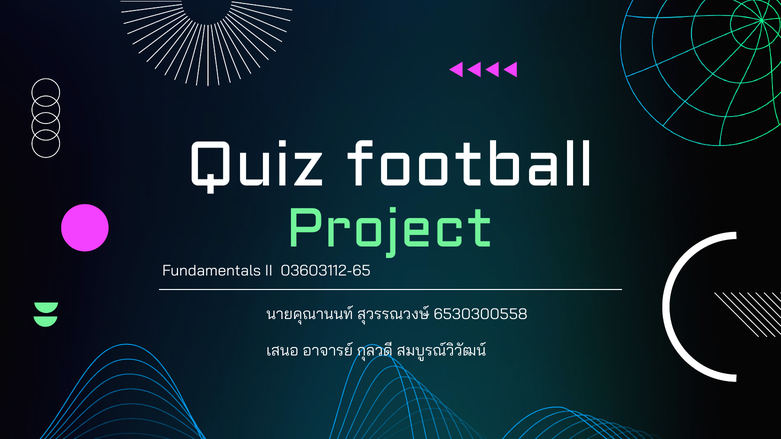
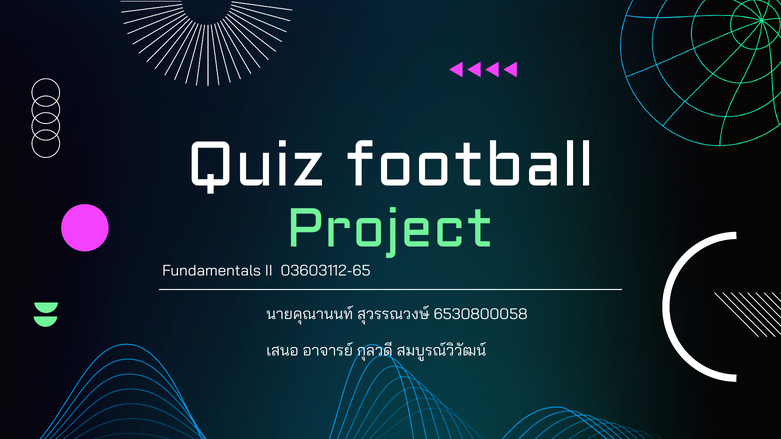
6530300558: 6530300558 -> 6530800058
